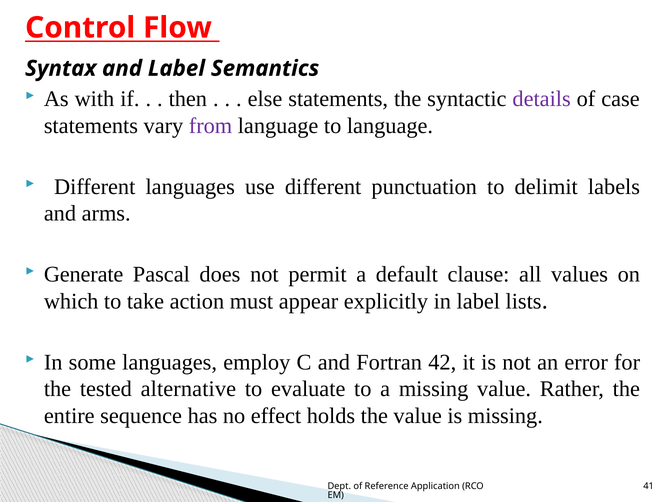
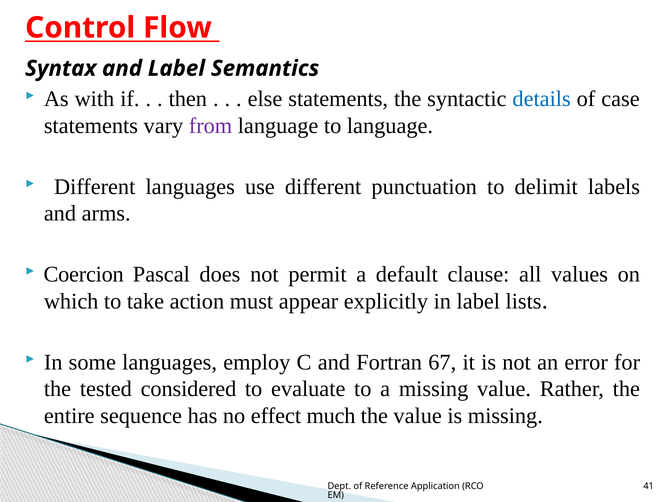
details colour: purple -> blue
Generate: Generate -> Coercion
42: 42 -> 67
alternative: alternative -> considered
holds: holds -> much
